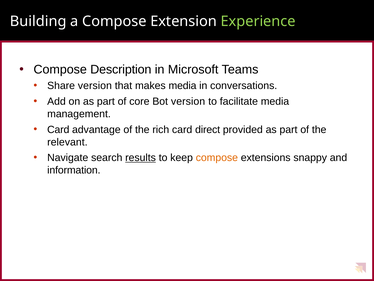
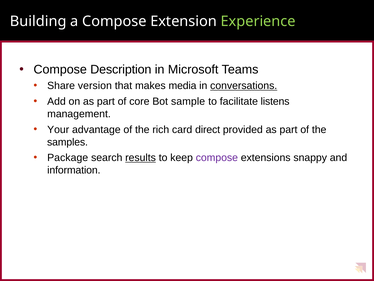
conversations underline: none -> present
Bot version: version -> sample
facilitate media: media -> listens
Card at (58, 129): Card -> Your
relevant: relevant -> samples
Navigate: Navigate -> Package
compose at (217, 157) colour: orange -> purple
